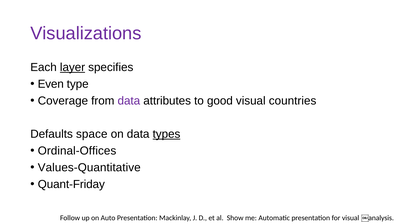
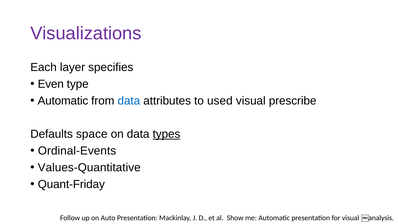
layer underline: present -> none
Coverage at (63, 101): Coverage -> Automatic
data at (129, 101) colour: purple -> blue
good: good -> used
countries: countries -> prescribe
Ordinal-Offices: Ordinal-Offices -> Ordinal-Events
